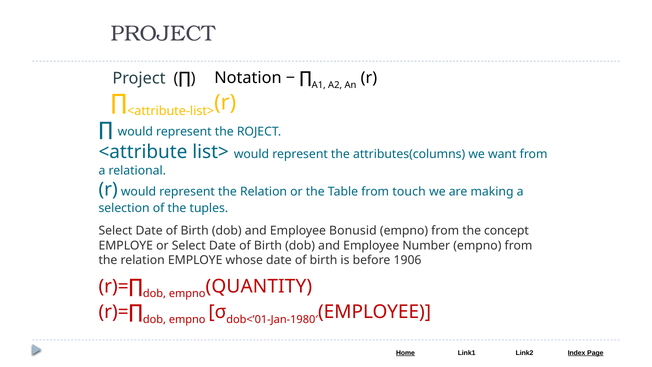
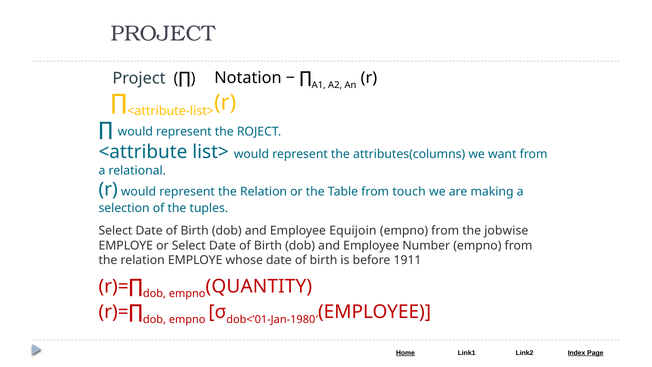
Bonusid: Bonusid -> Equijoin
concept: concept -> jobwise
1906: 1906 -> 1911
